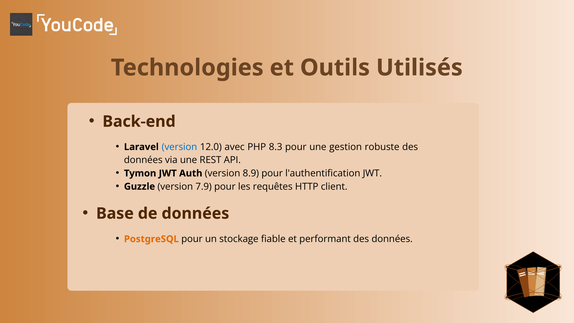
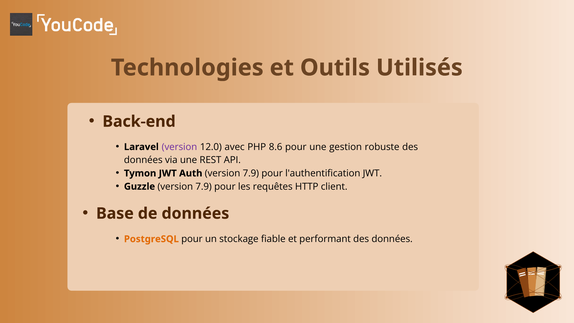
version at (179, 147) colour: blue -> purple
8.3: 8.3 -> 8.6
Auth version 8.9: 8.9 -> 7.9
